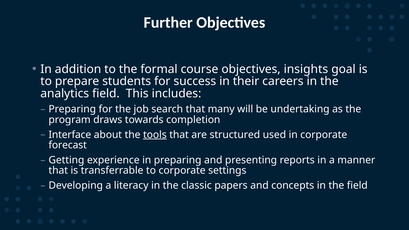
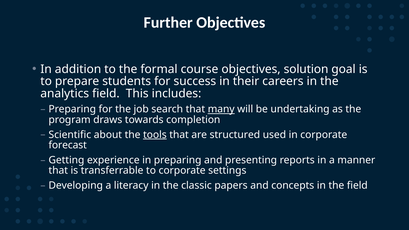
insights: insights -> solution
many underline: none -> present
Interface: Interface -> Scientific
